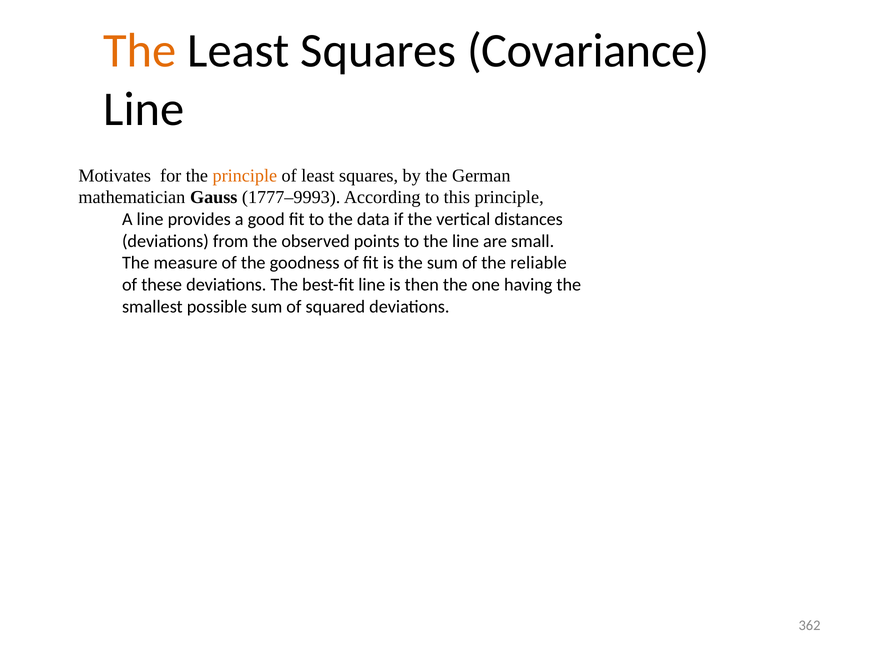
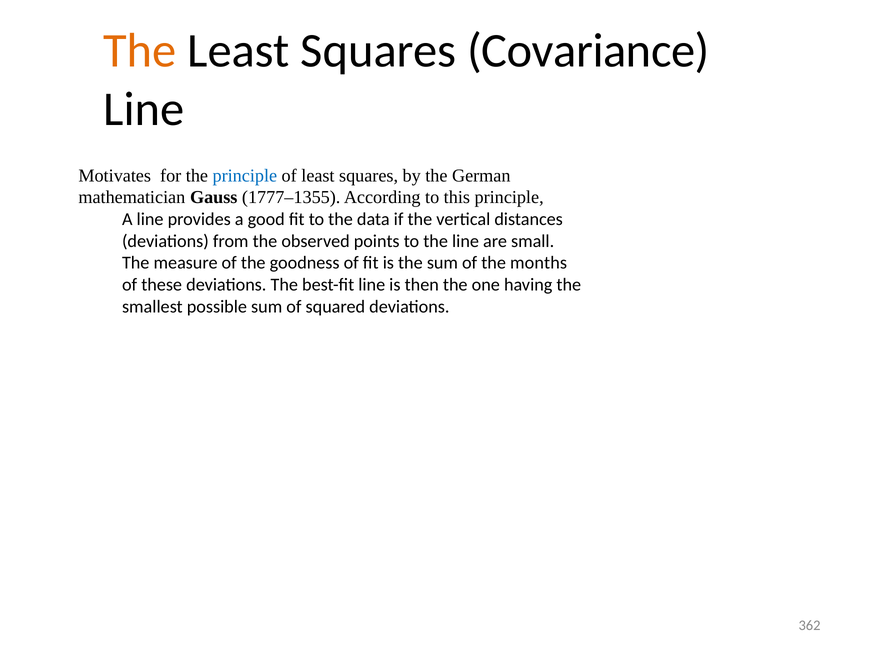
principle at (245, 176) colour: orange -> blue
1777–9993: 1777–9993 -> 1777–1355
reliable: reliable -> months
